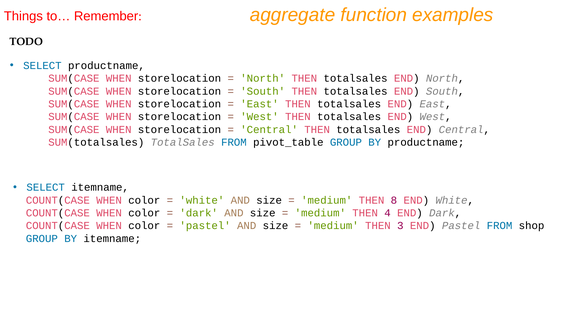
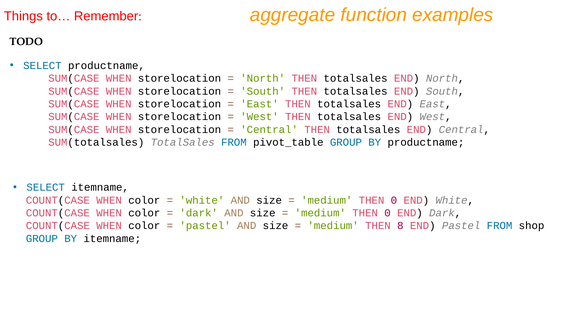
8 at (394, 200): 8 -> 0
4 at (388, 213): 4 -> 0
3: 3 -> 8
